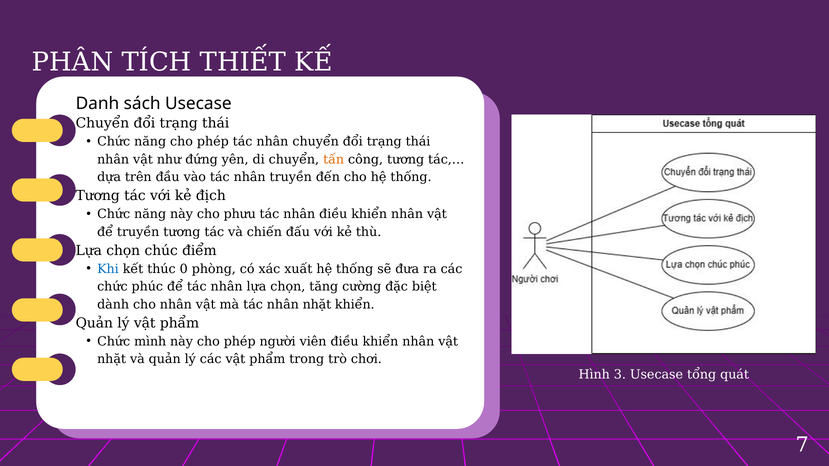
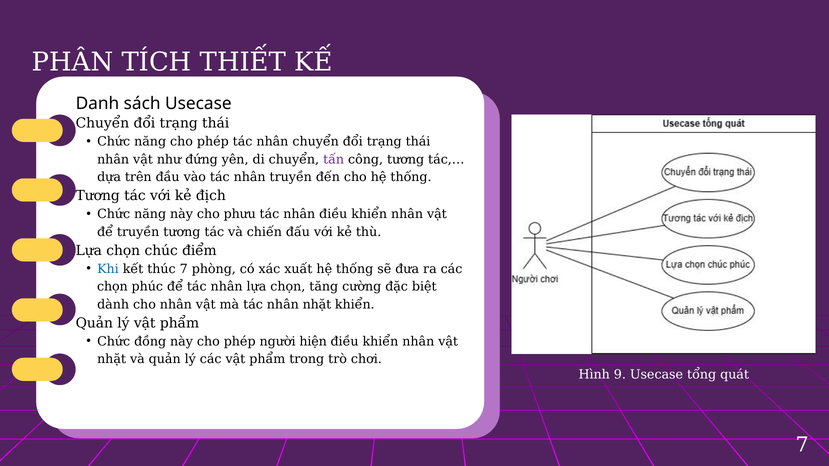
tấn colour: orange -> purple
thúc 0: 0 -> 7
chức at (112, 287): chức -> chọn
mình: mình -> đồng
viên: viên -> hiện
3: 3 -> 9
